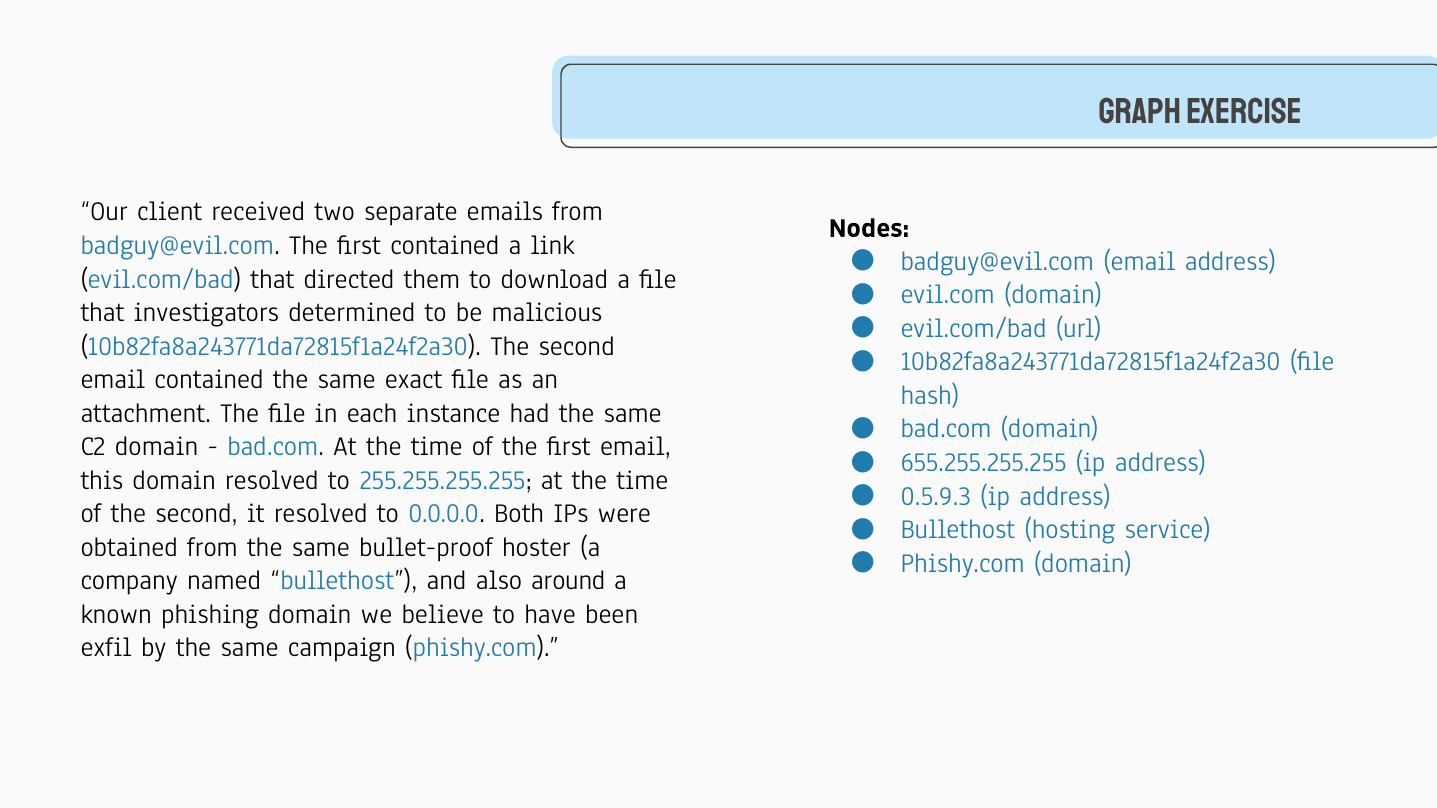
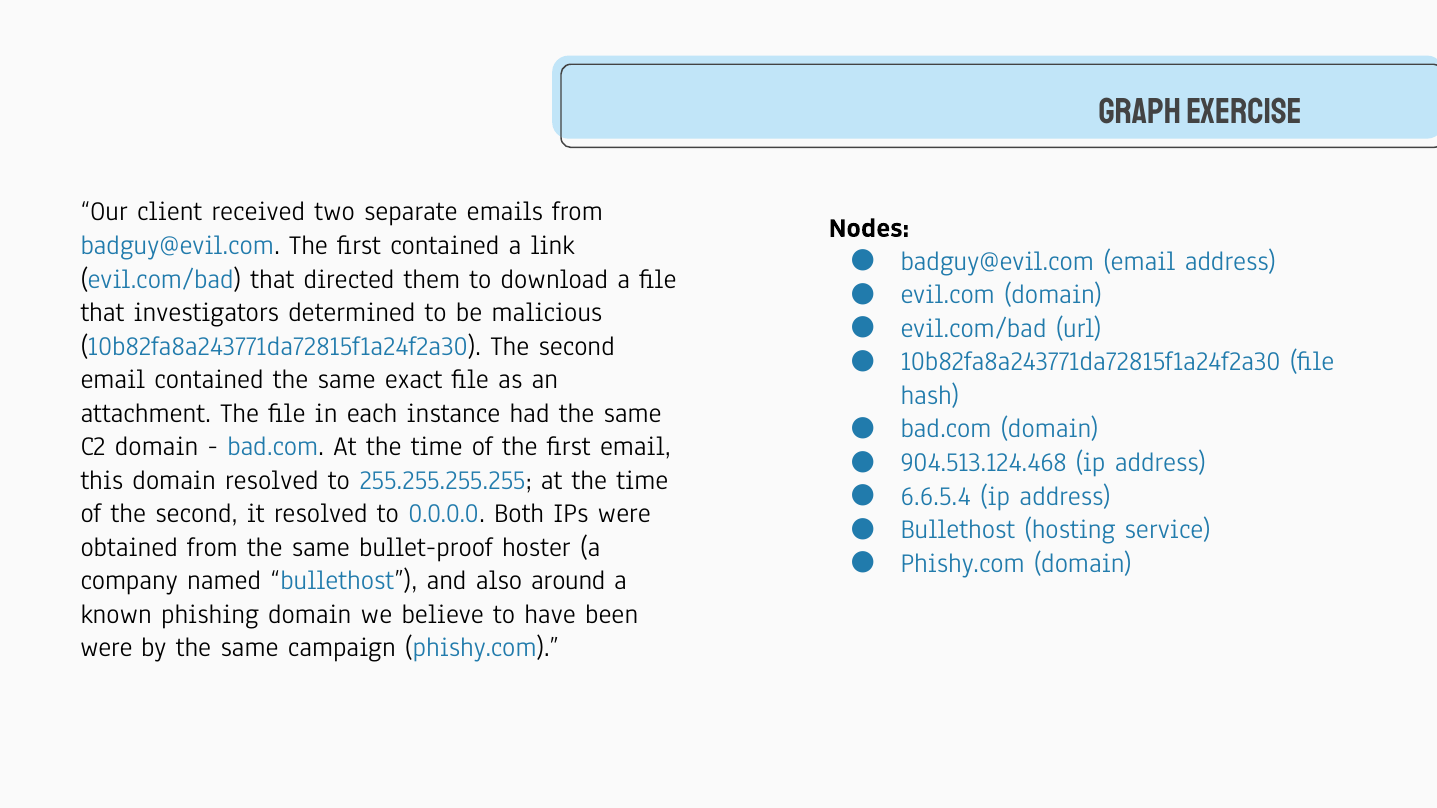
655.255.255.255: 655.255.255.255 -> 904.513.124.468
0.5.9.3: 0.5.9.3 -> 6.6.5.4
exfil at (106, 648): exfil -> were
